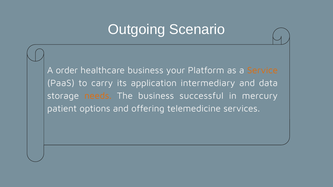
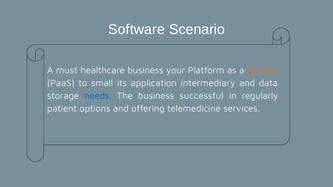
Outgoing: Outgoing -> Software
order: order -> must
carry: carry -> small
needs colour: orange -> blue
mercury: mercury -> regularly
